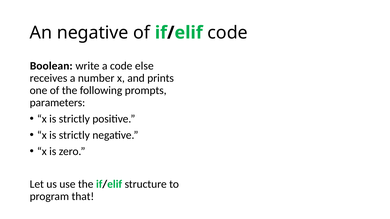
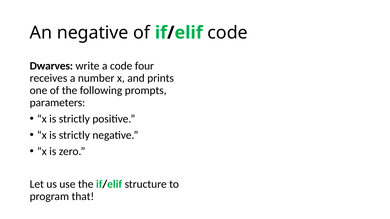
Boolean: Boolean -> Dwarves
else: else -> four
